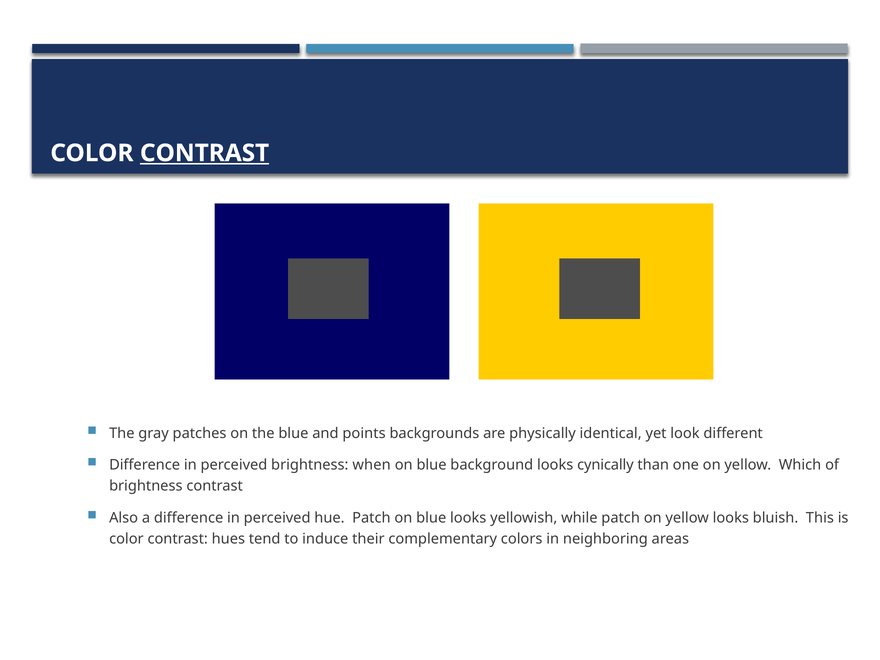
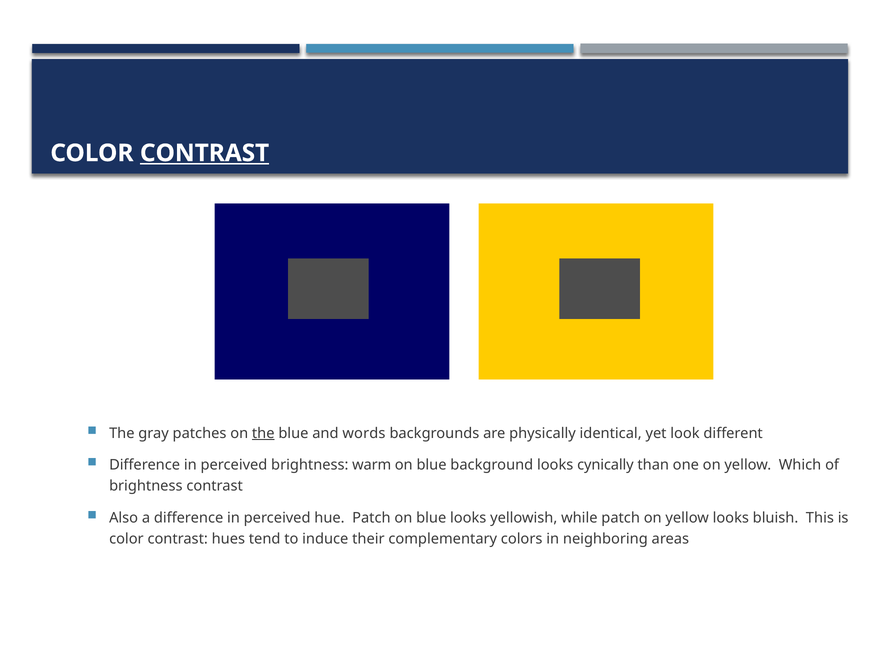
the at (263, 433) underline: none -> present
points: points -> words
when: when -> warm
